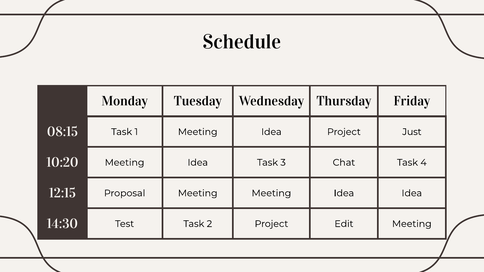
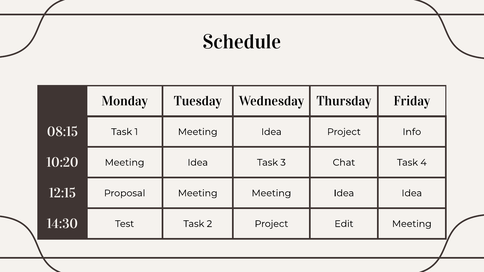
Just: Just -> Info
